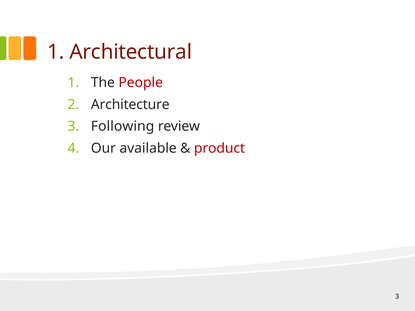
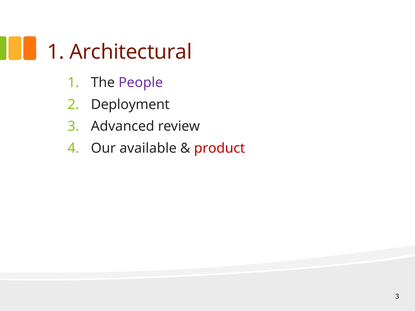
People colour: red -> purple
Architecture: Architecture -> Deployment
Following: Following -> Advanced
